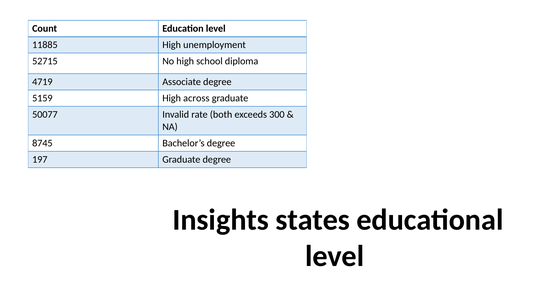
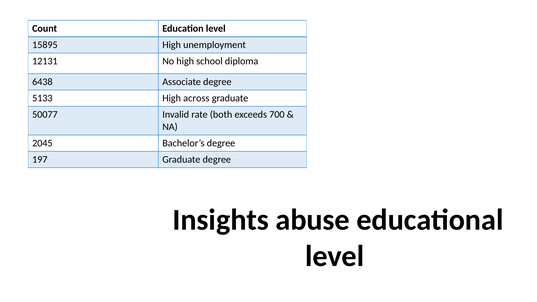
11885: 11885 -> 15895
52715: 52715 -> 12131
4719: 4719 -> 6438
5159: 5159 -> 5133
300: 300 -> 700
8745: 8745 -> 2045
states: states -> abuse
